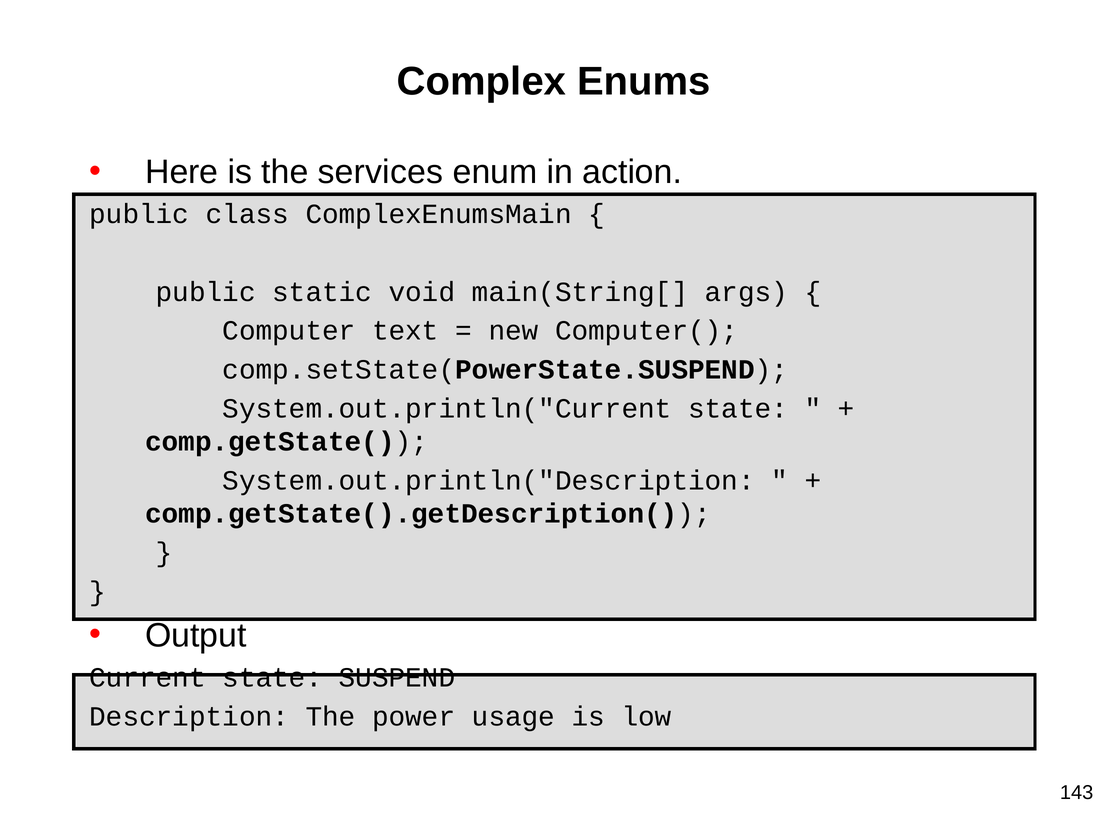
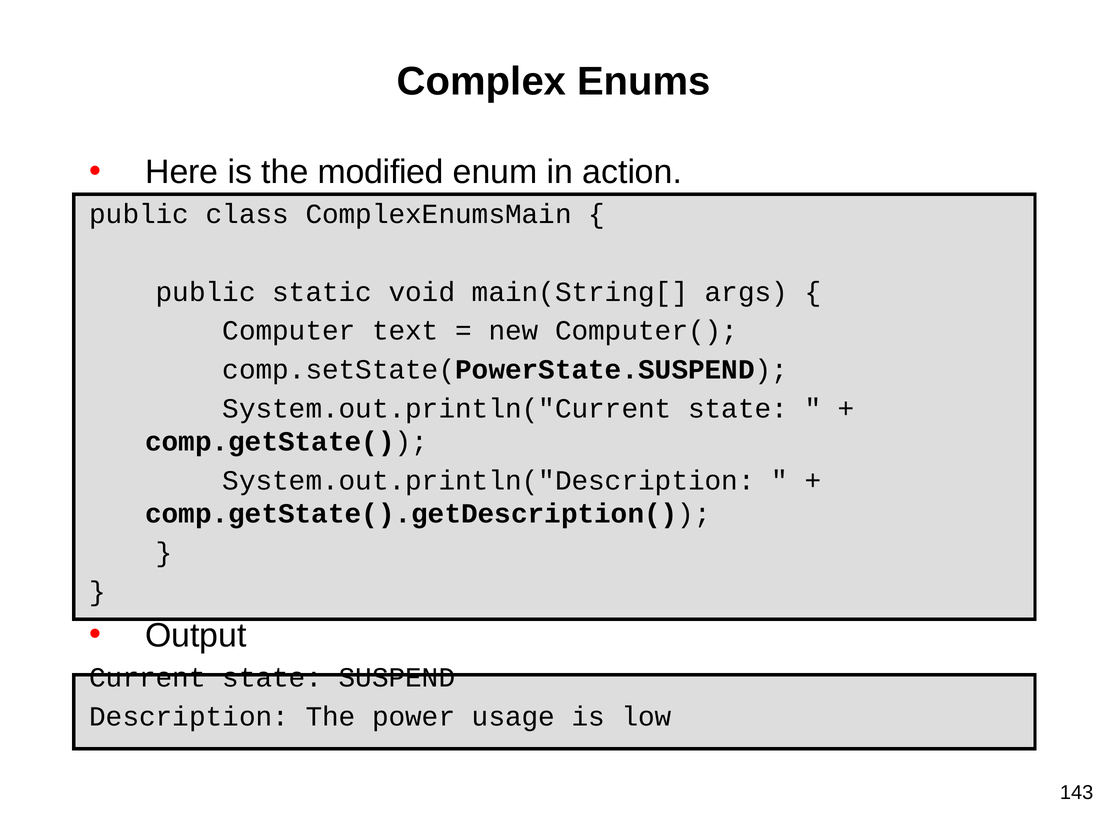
services: services -> modified
